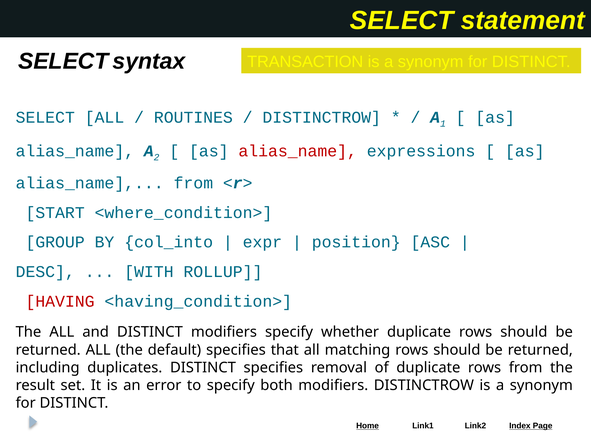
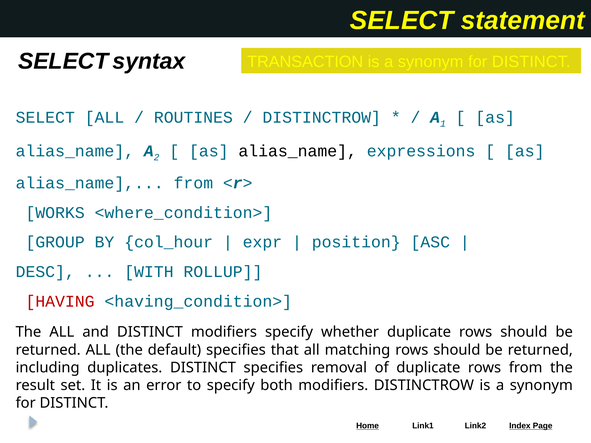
alias_name at (298, 151) colour: red -> black
START: START -> WORKS
col_into: col_into -> col_hour
